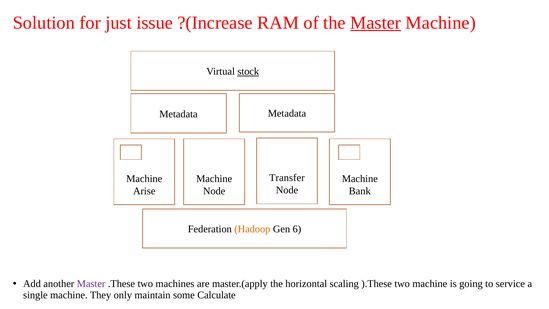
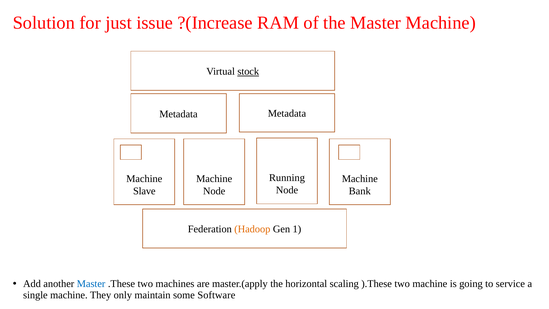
Master at (376, 23) underline: present -> none
Transfer: Transfer -> Running
Arise: Arise -> Slave
6: 6 -> 1
Master at (91, 284) colour: purple -> blue
Calculate: Calculate -> Software
